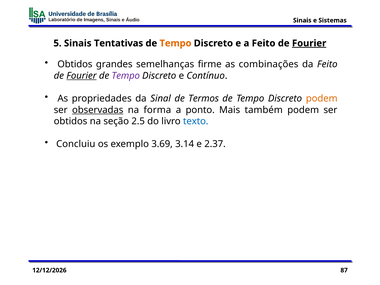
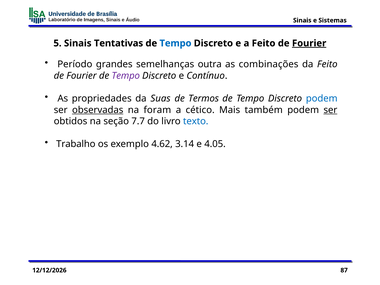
Tempo at (175, 43) colour: orange -> blue
Obtidos at (75, 64): Obtidos -> Período
firme: firme -> outra
Fourier at (81, 76) underline: present -> none
Sinal: Sinal -> Suas
podem at (322, 98) colour: orange -> blue
forma: forma -> foram
ponto: ponto -> cético
ser at (330, 110) underline: none -> present
2.5: 2.5 -> 7.7
Concluiu: Concluiu -> Trabalho
3.69: 3.69 -> 4.62
2.37: 2.37 -> 4.05
